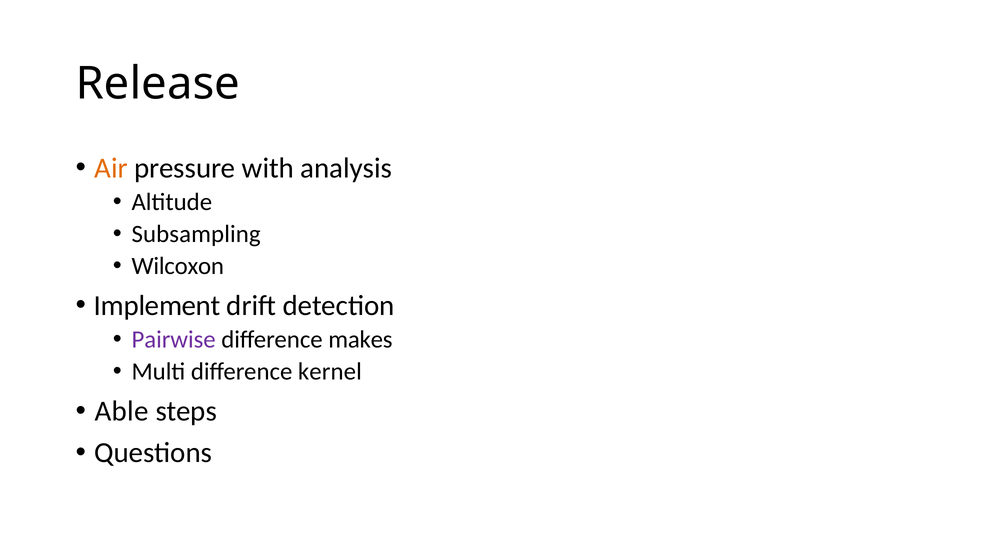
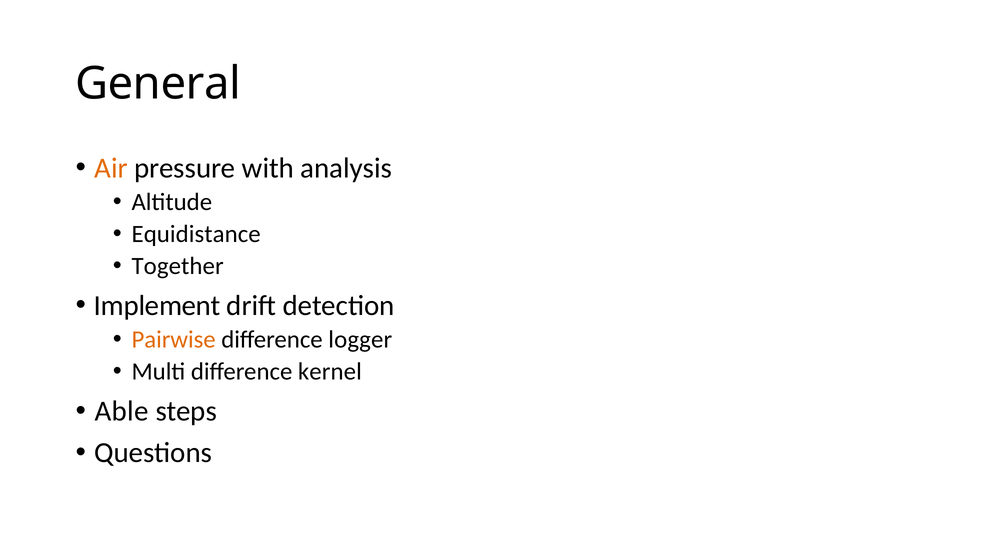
Release: Release -> General
Subsampling: Subsampling -> Equidistance
Wilcoxon: Wilcoxon -> Together
Pairwise colour: purple -> orange
makes: makes -> logger
